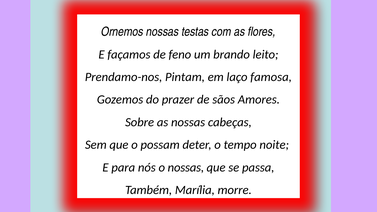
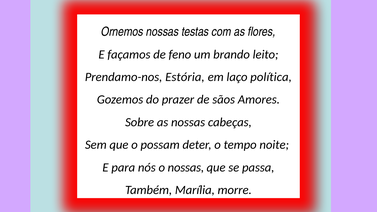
Pintam: Pintam -> Estória
famosa: famosa -> política
